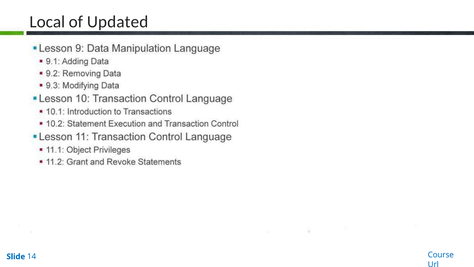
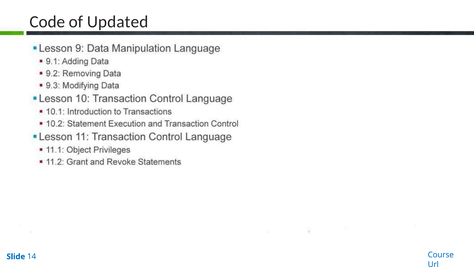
Local: Local -> Code
